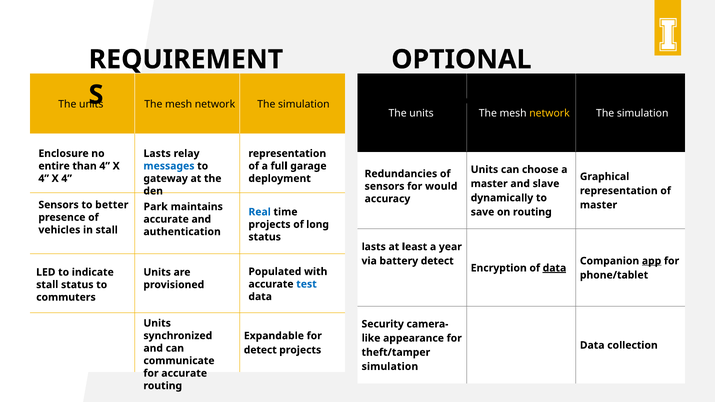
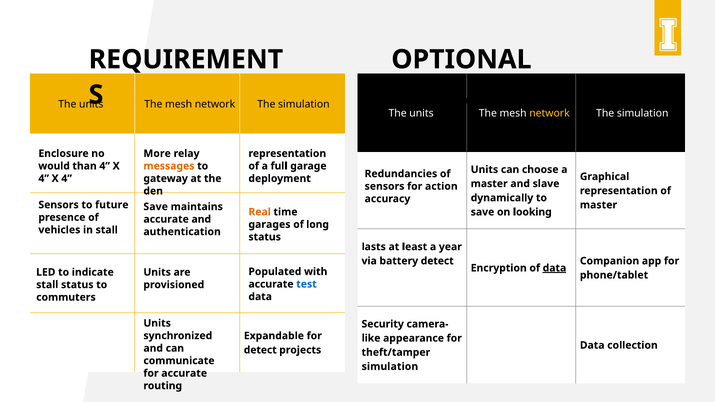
Lasts at (157, 154): Lasts -> More
entire: entire -> would
messages colour: blue -> orange
would: would -> action
better: better -> future
Park at (156, 207): Park -> Save
Real colour: blue -> orange
on routing: routing -> looking
projects at (269, 225): projects -> garages
app underline: present -> none
